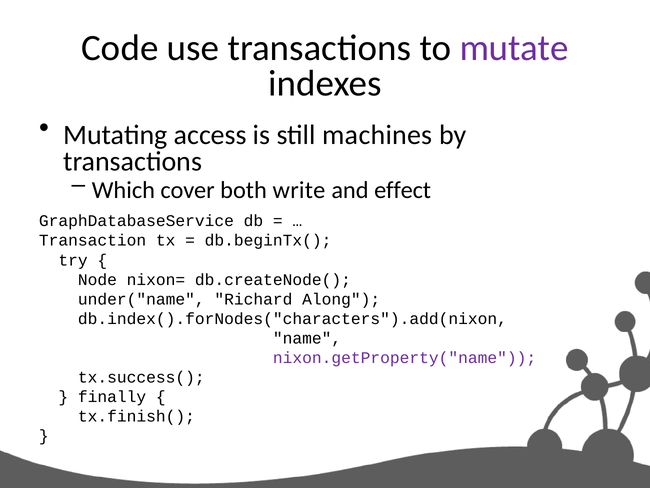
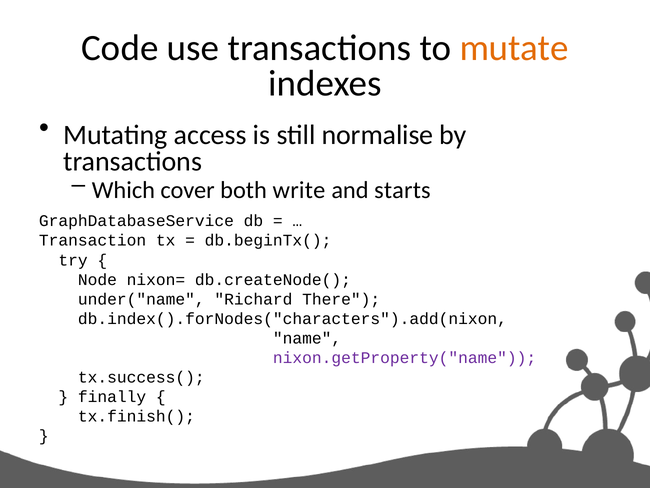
mutate colour: purple -> orange
machines: machines -> normalise
effect: effect -> starts
Along: Along -> There
